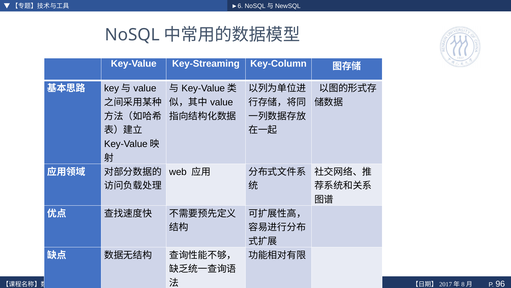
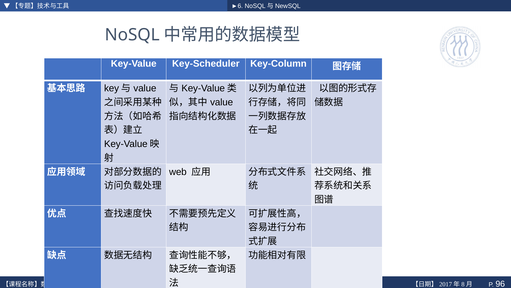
Key-Streaming: Key-Streaming -> Key-Scheduler
